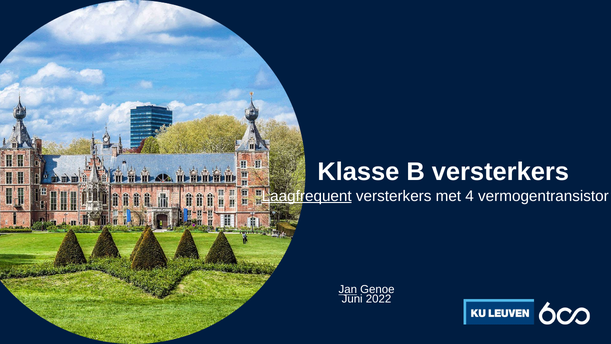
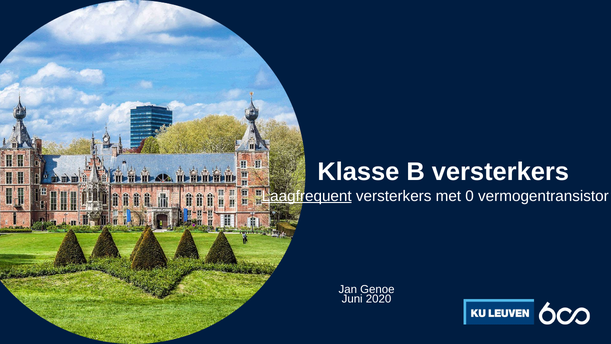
4: 4 -> 0
Jan underline: present -> none
2022: 2022 -> 2020
